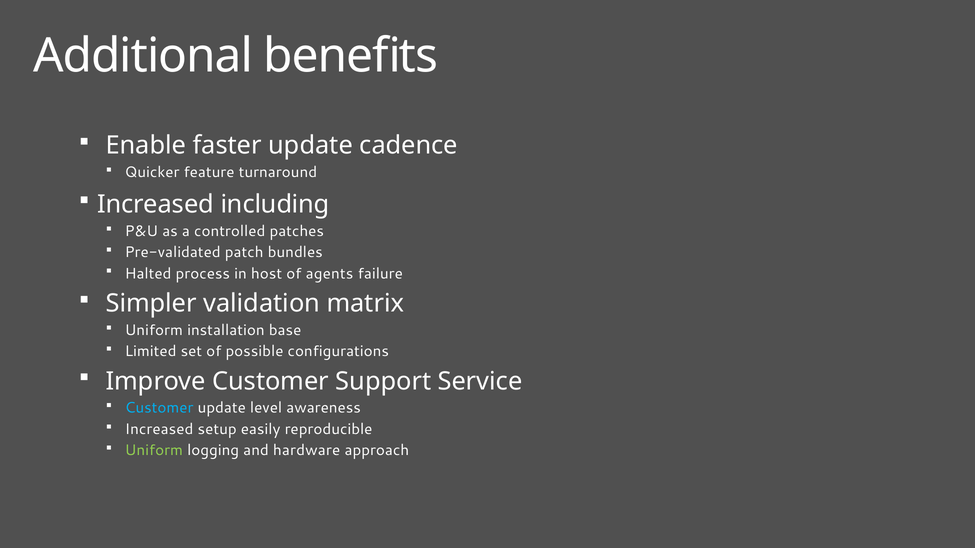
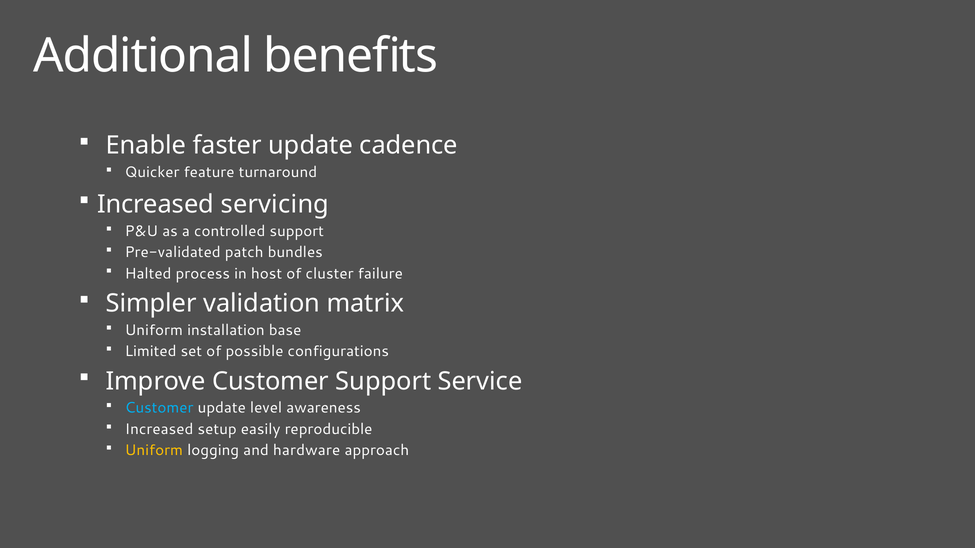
including: including -> servicing
controlled patches: patches -> support
agents: agents -> cluster
Uniform at (154, 451) colour: light green -> yellow
